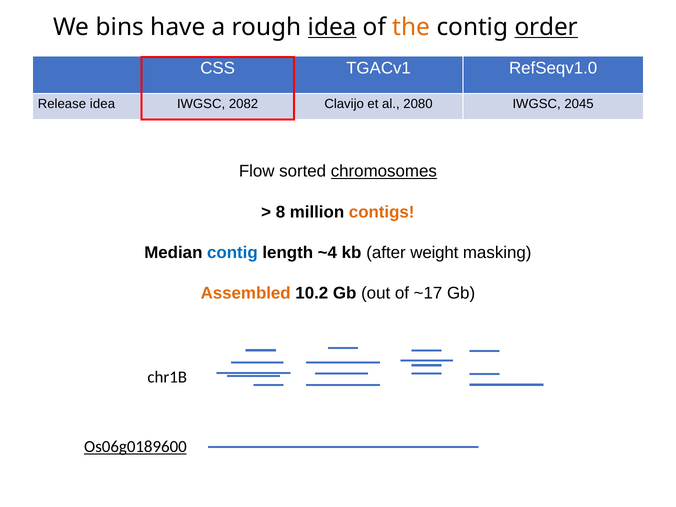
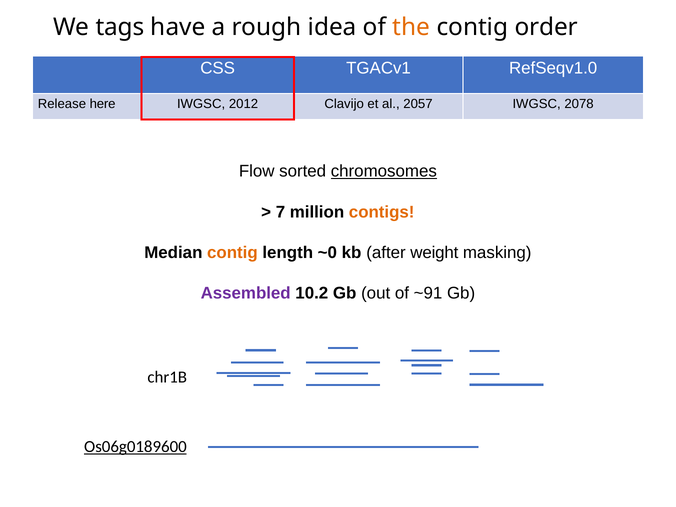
bins: bins -> tags
idea at (332, 27) underline: present -> none
order underline: present -> none
Release idea: idea -> here
2082: 2082 -> 2012
2080: 2080 -> 2057
2045: 2045 -> 2078
8: 8 -> 7
contig at (232, 253) colour: blue -> orange
~4: ~4 -> ~0
Assembled colour: orange -> purple
~17: ~17 -> ~91
